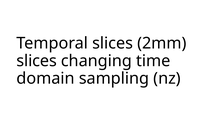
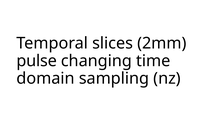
slices at (37, 61): slices -> pulse
